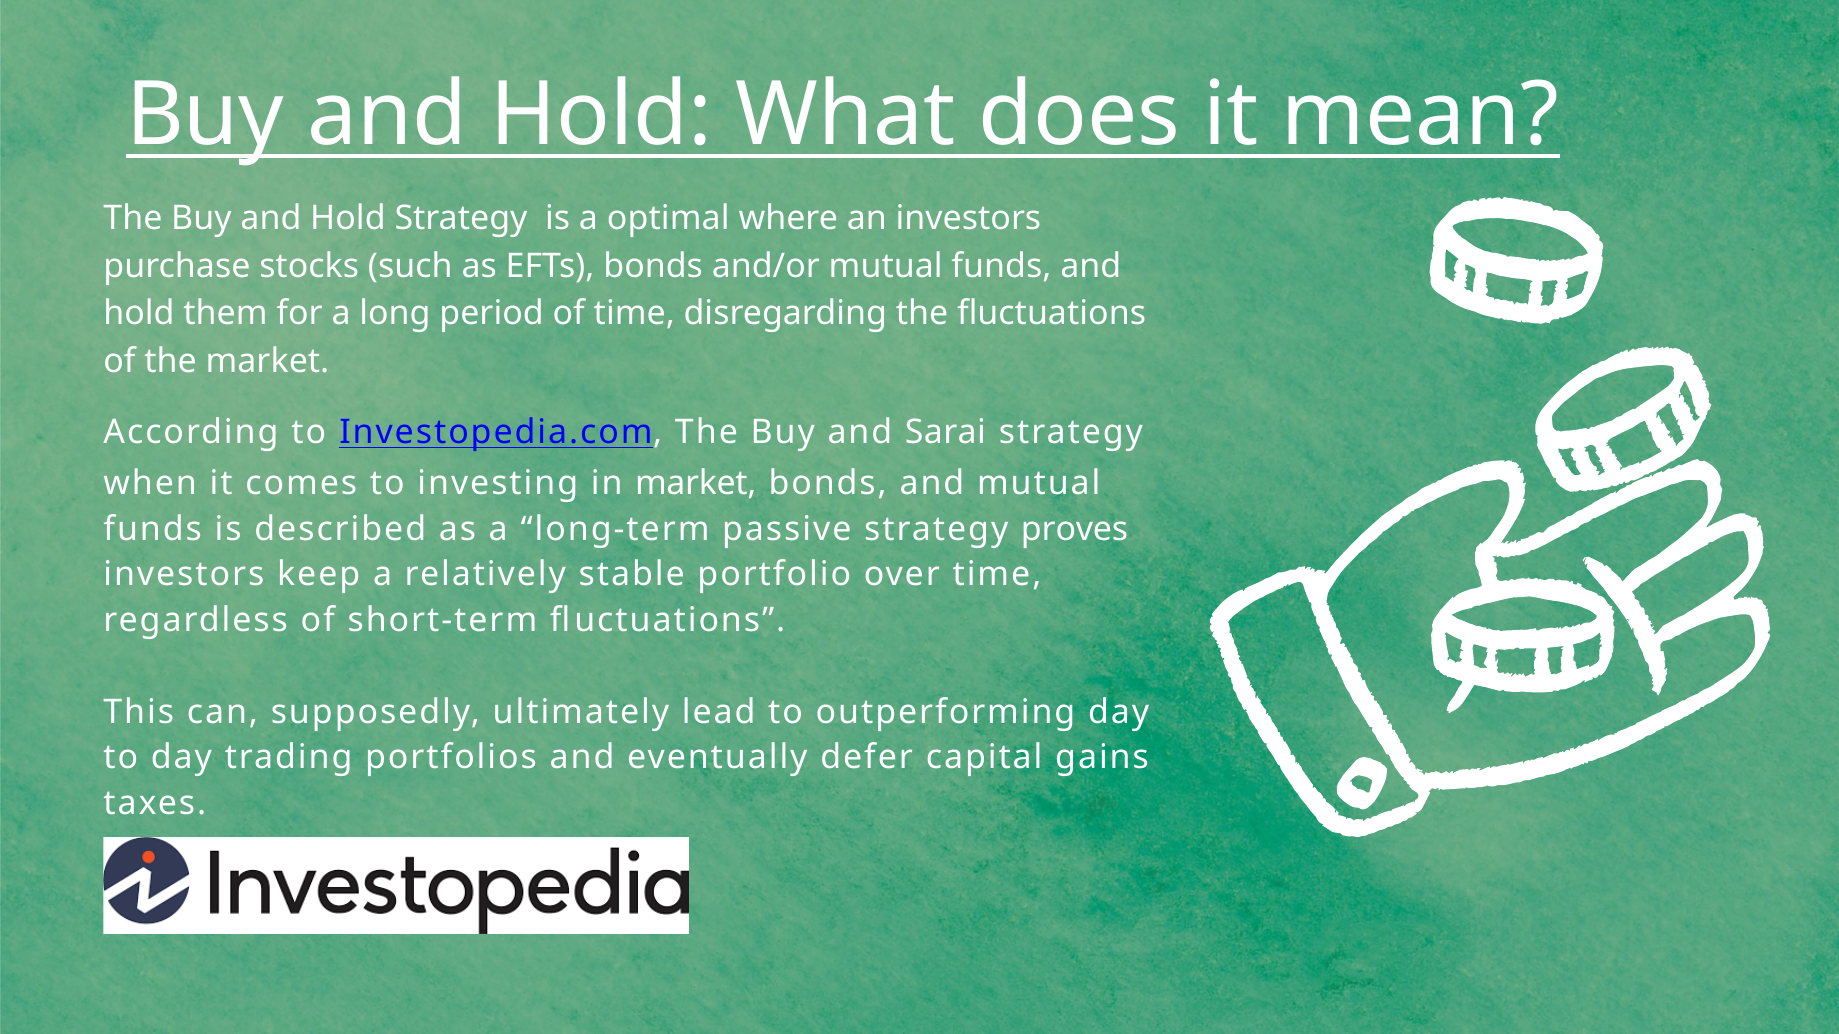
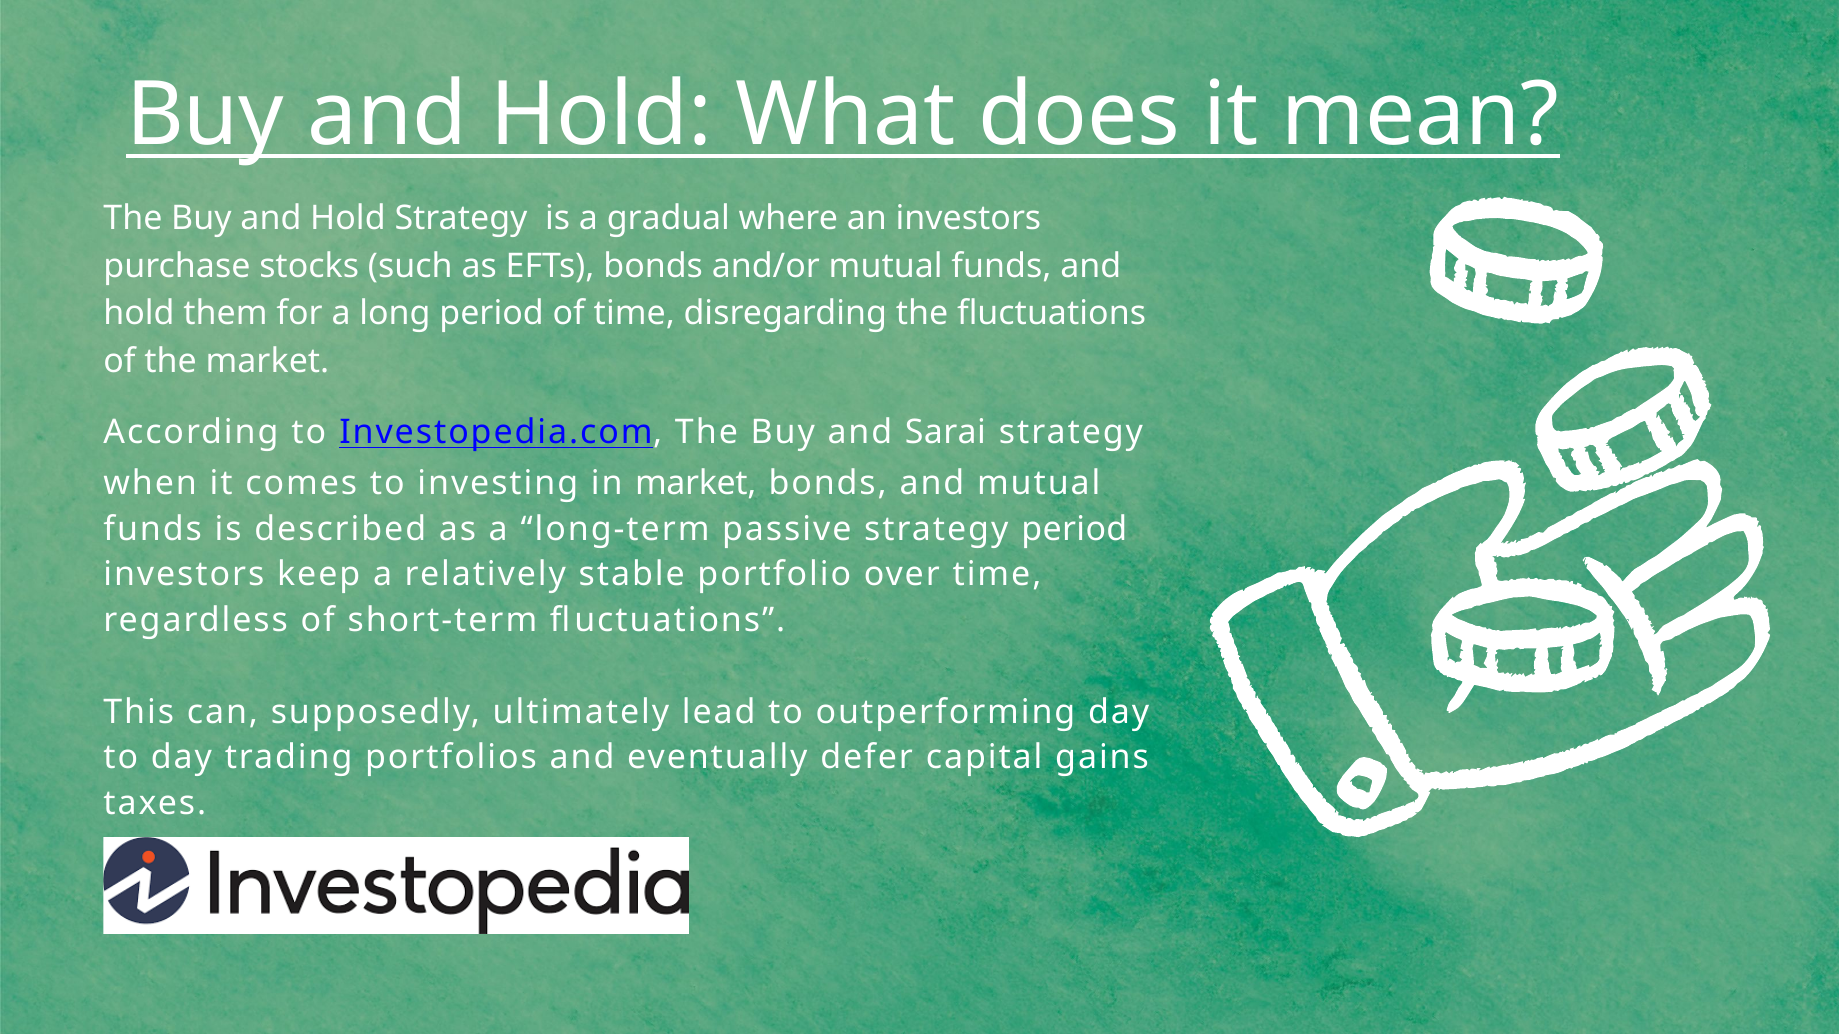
optimal: optimal -> gradual
strategy proves: proves -> period
